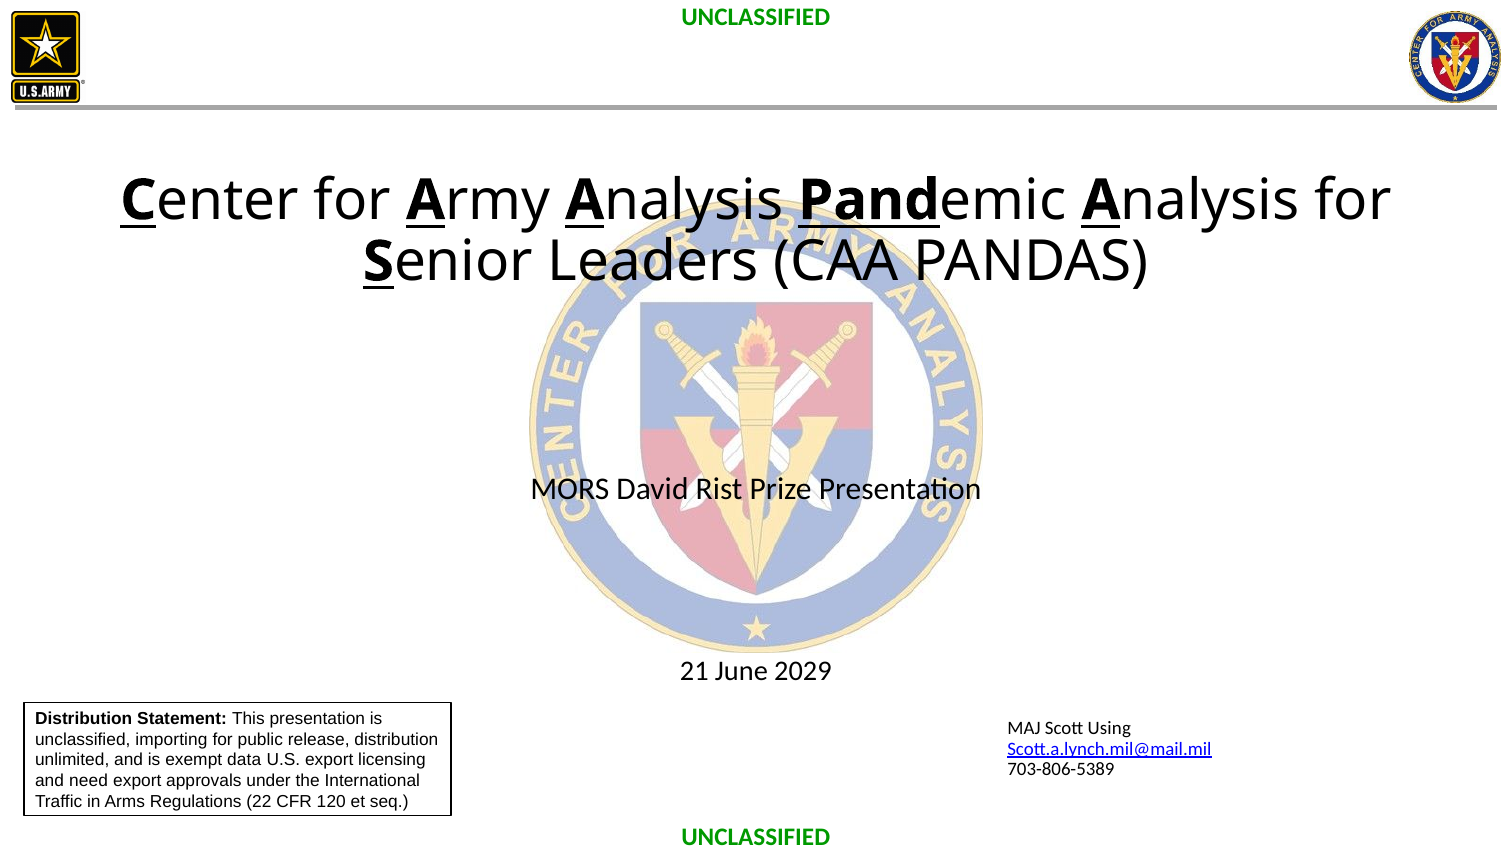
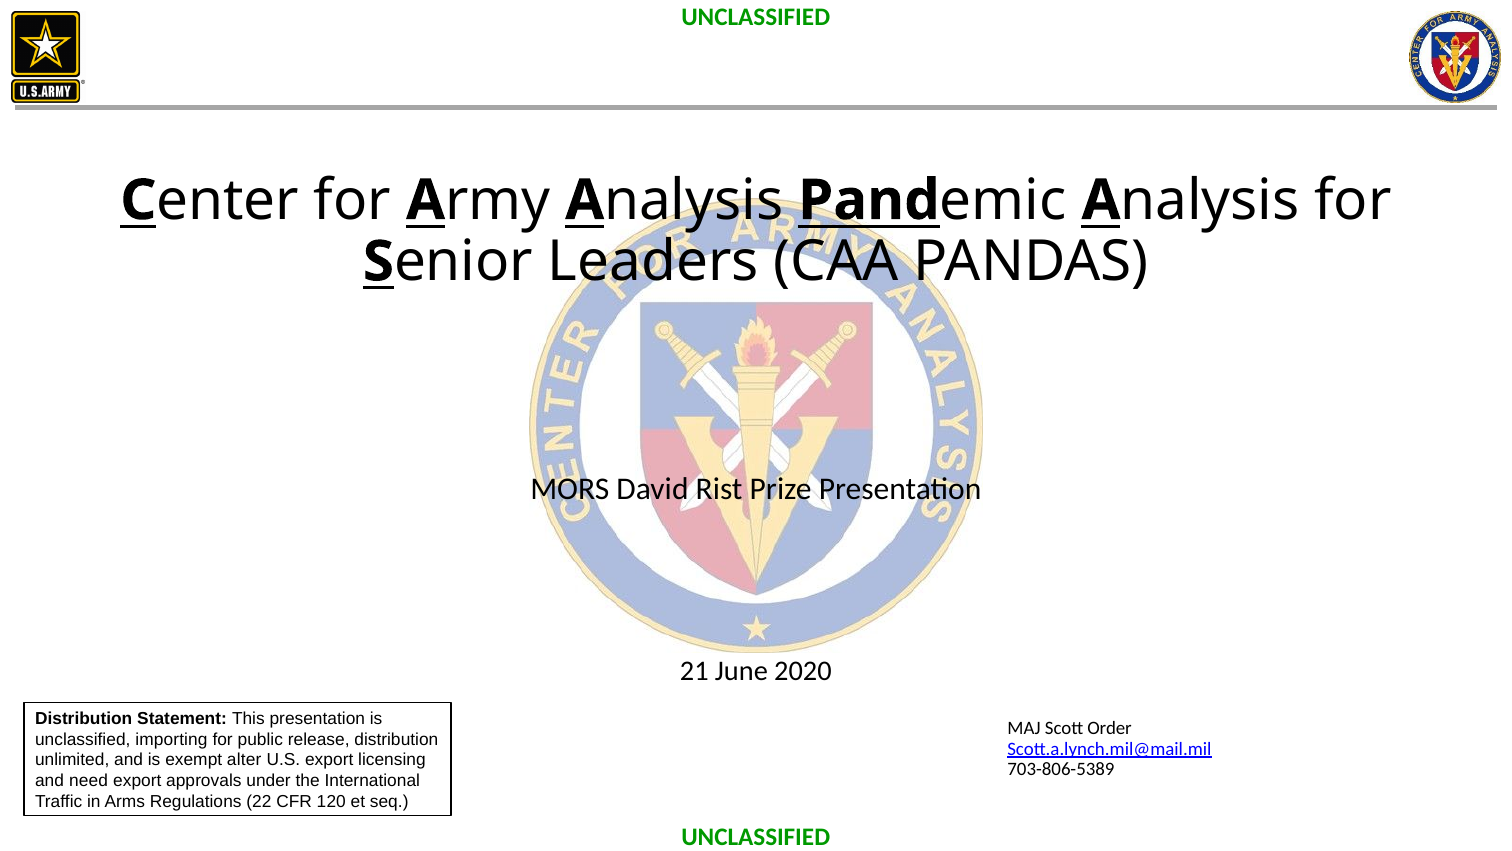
2029: 2029 -> 2020
Using: Using -> Order
data: data -> alter
